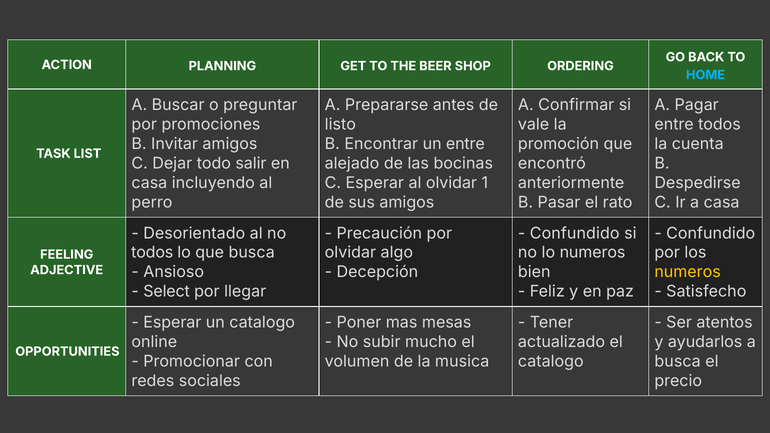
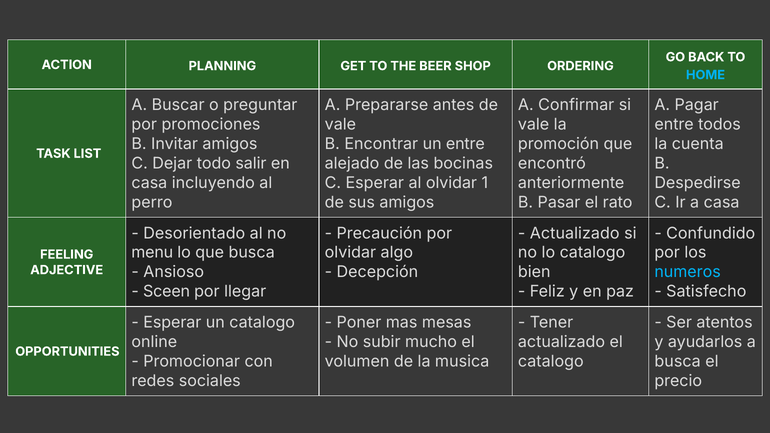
listo at (340, 125): listo -> vale
Confundido at (575, 233): Confundido -> Actualizado
todos at (152, 253): todos -> menu
lo numeros: numeros -> catalogo
numeros at (688, 272) colour: yellow -> light blue
Select: Select -> Sceen
